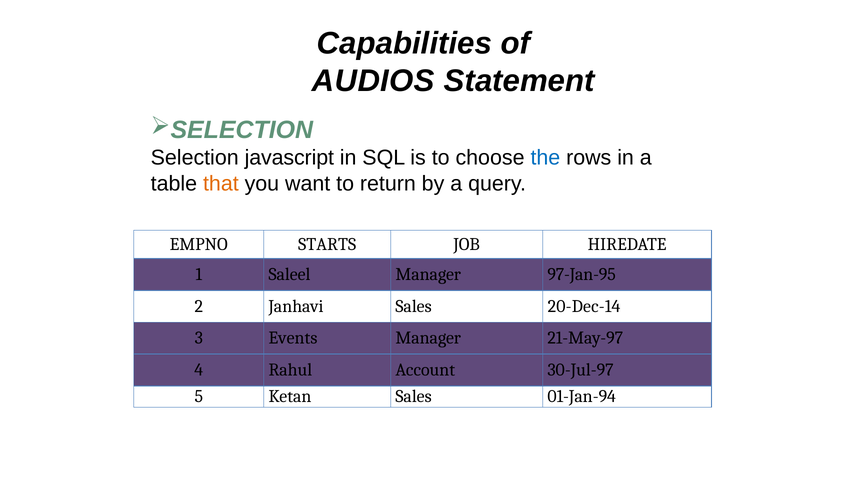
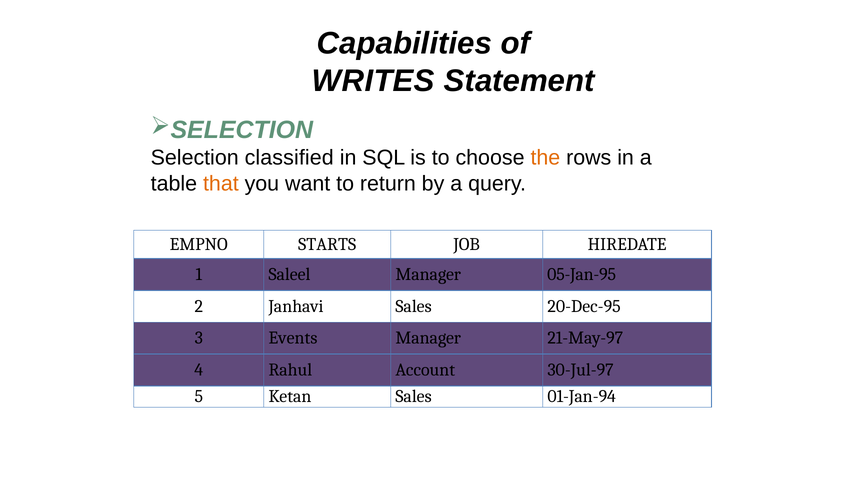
AUDIOS: AUDIOS -> WRITES
javascript: javascript -> classified
the colour: blue -> orange
97-Jan-95: 97-Jan-95 -> 05-Jan-95
20-Dec-14: 20-Dec-14 -> 20-Dec-95
